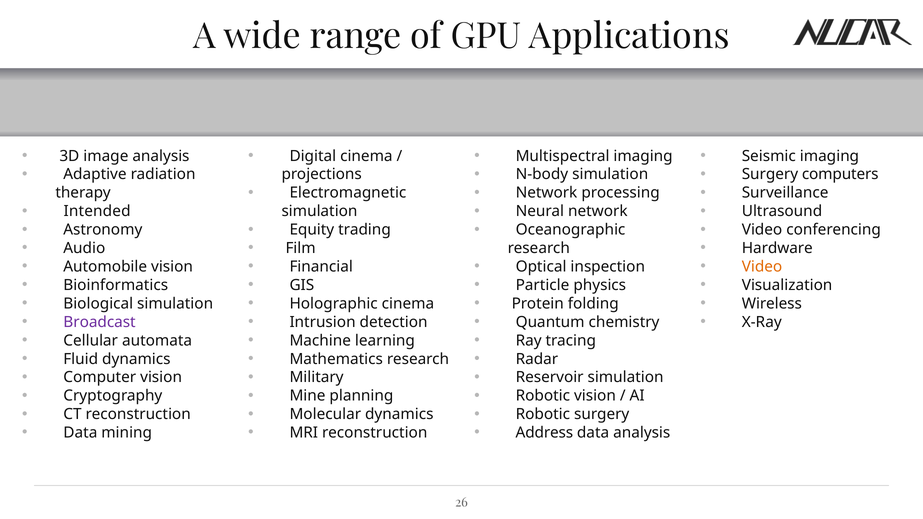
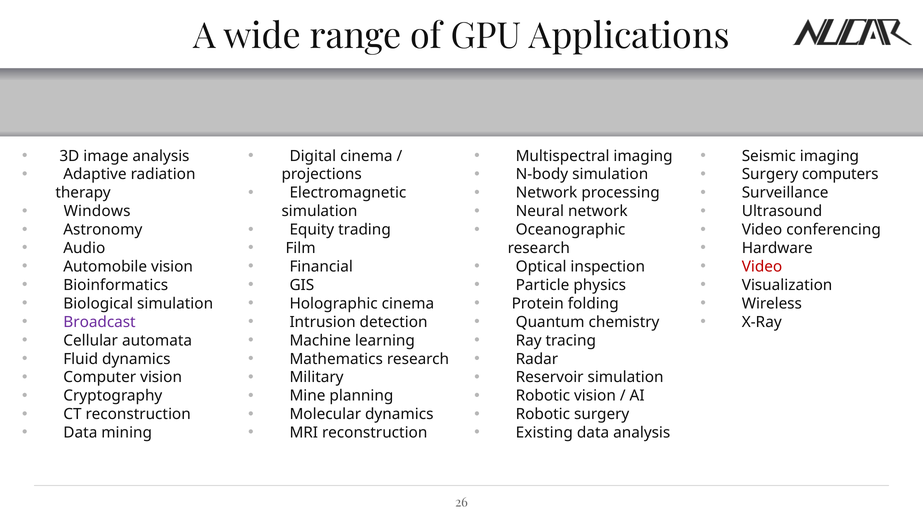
Intended: Intended -> Windows
Video at (762, 267) colour: orange -> red
Address: Address -> Existing
